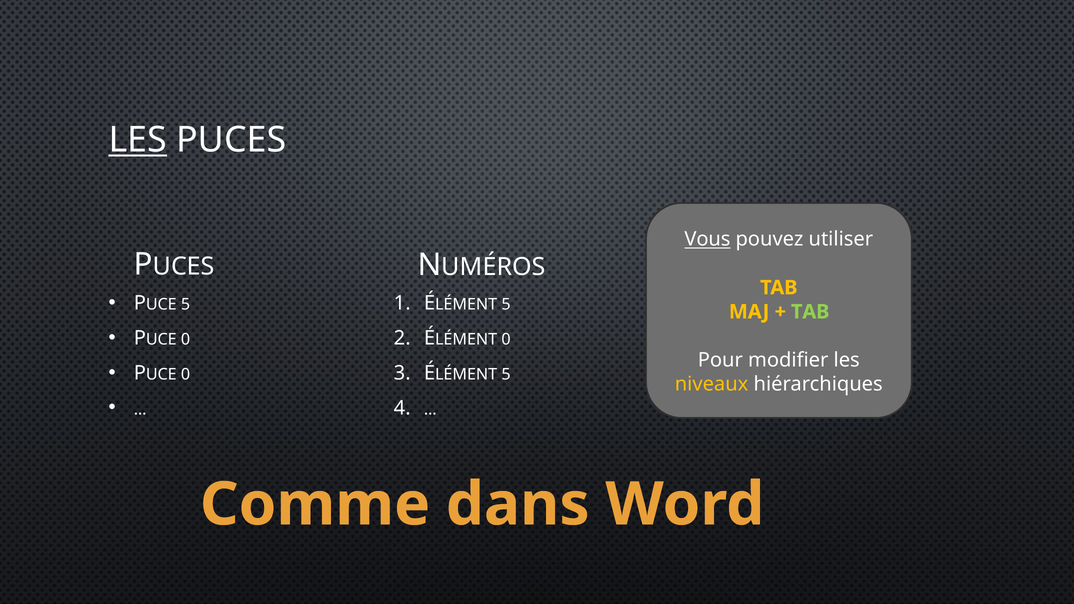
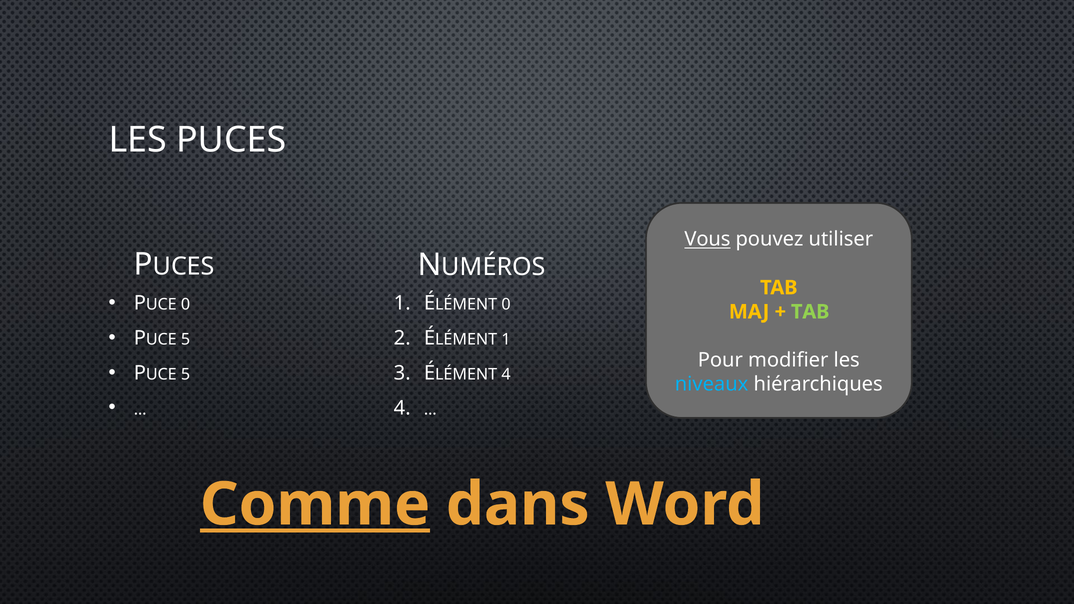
LES at (138, 140) underline: present -> none
5 at (186, 305): 5 -> 0
5 at (506, 305): 5 -> 0
0 at (186, 339): 0 -> 5
0 at (506, 339): 0 -> 1
0 at (186, 374): 0 -> 5
5 at (506, 374): 5 -> 4
niveaux colour: yellow -> light blue
Comme underline: none -> present
